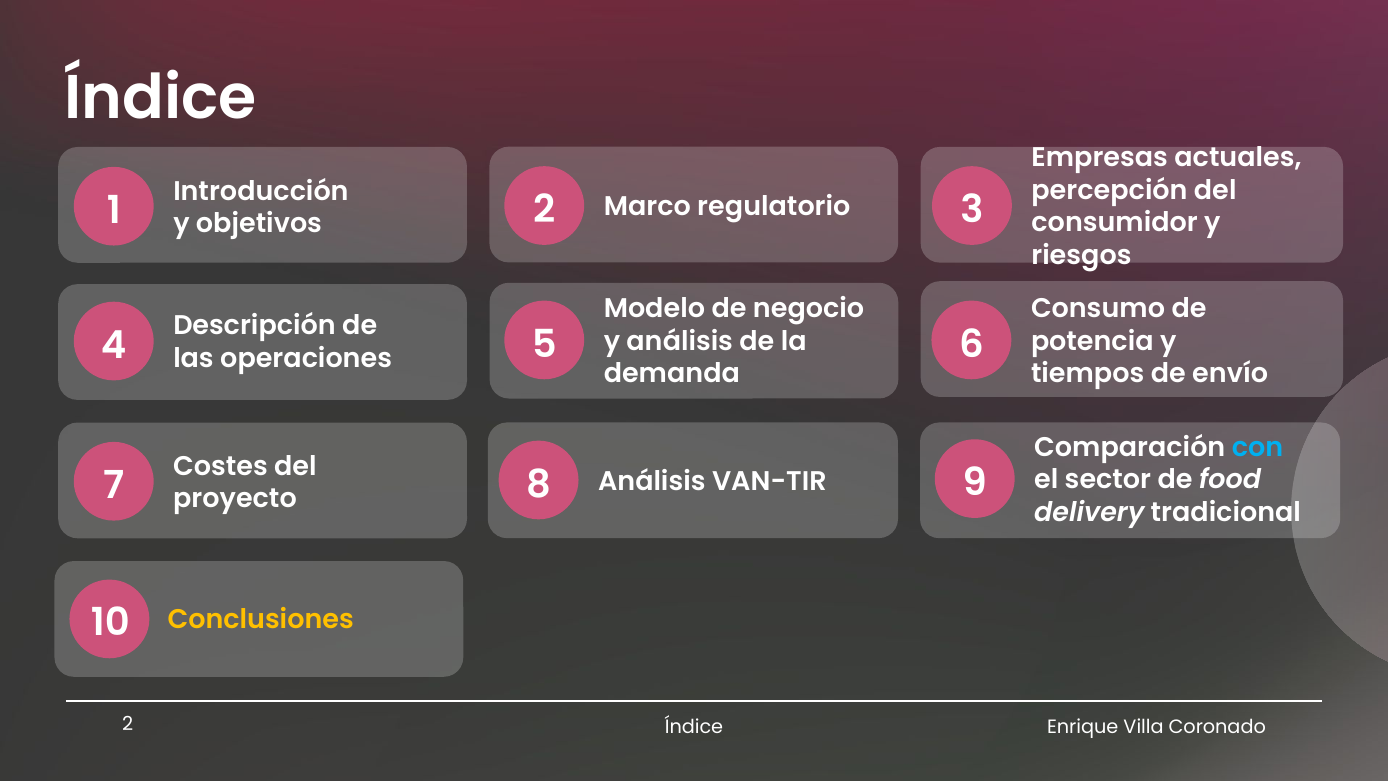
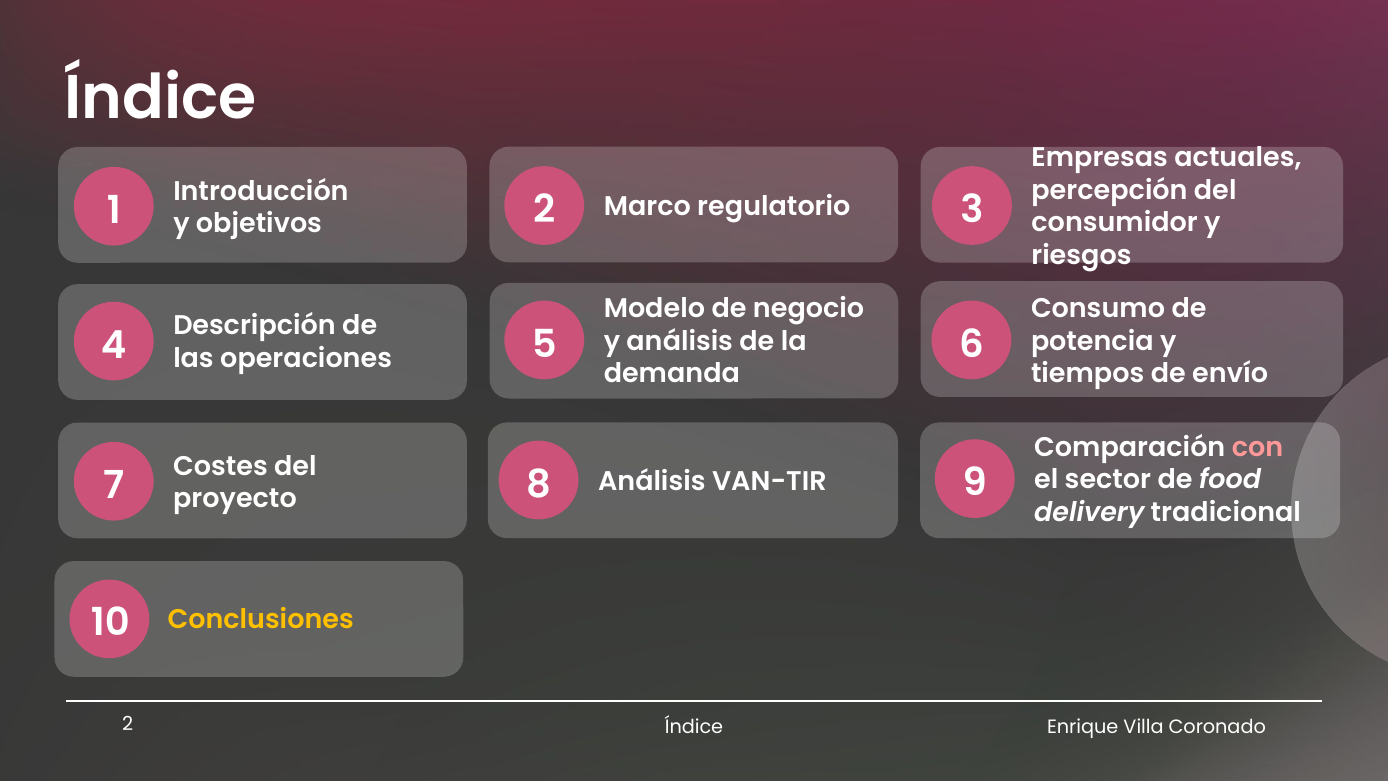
con colour: light blue -> pink
